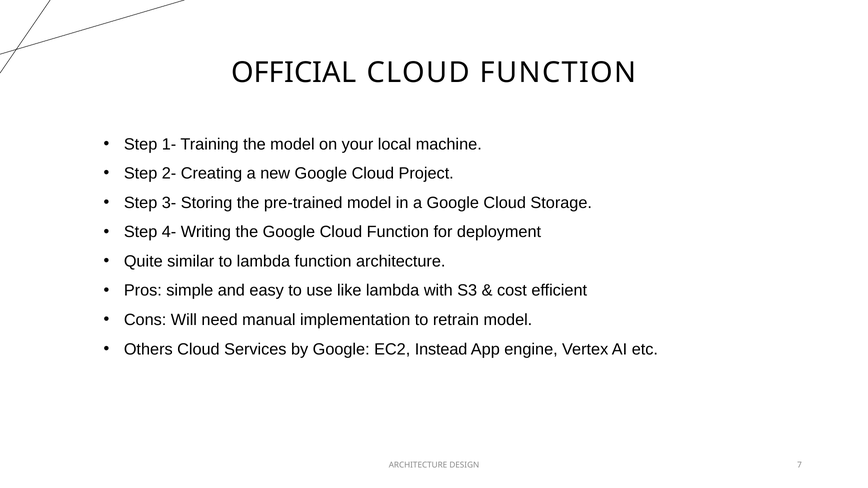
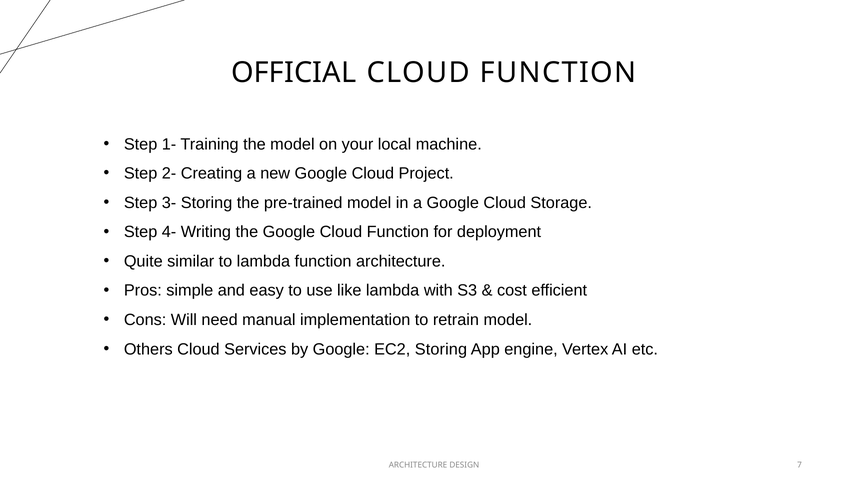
EC2 Instead: Instead -> Storing
